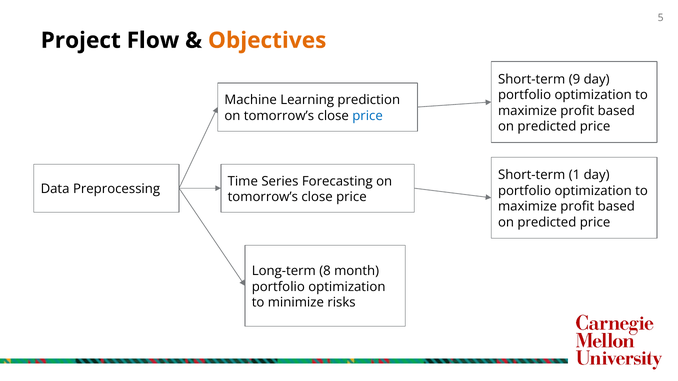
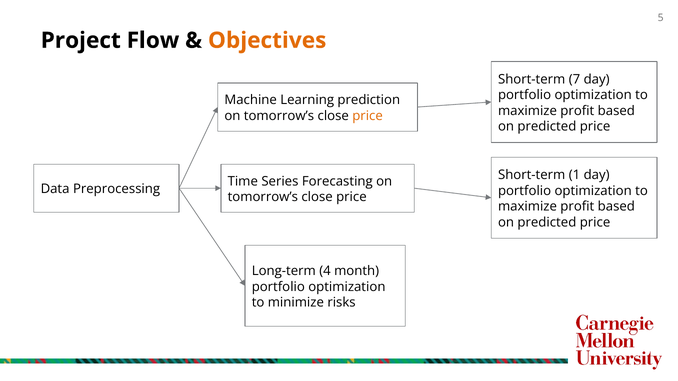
9: 9 -> 7
price at (368, 116) colour: blue -> orange
8: 8 -> 4
